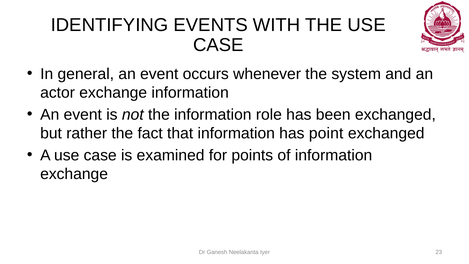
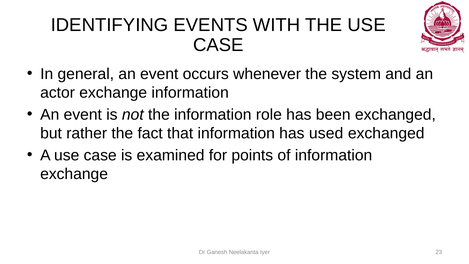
point: point -> used
